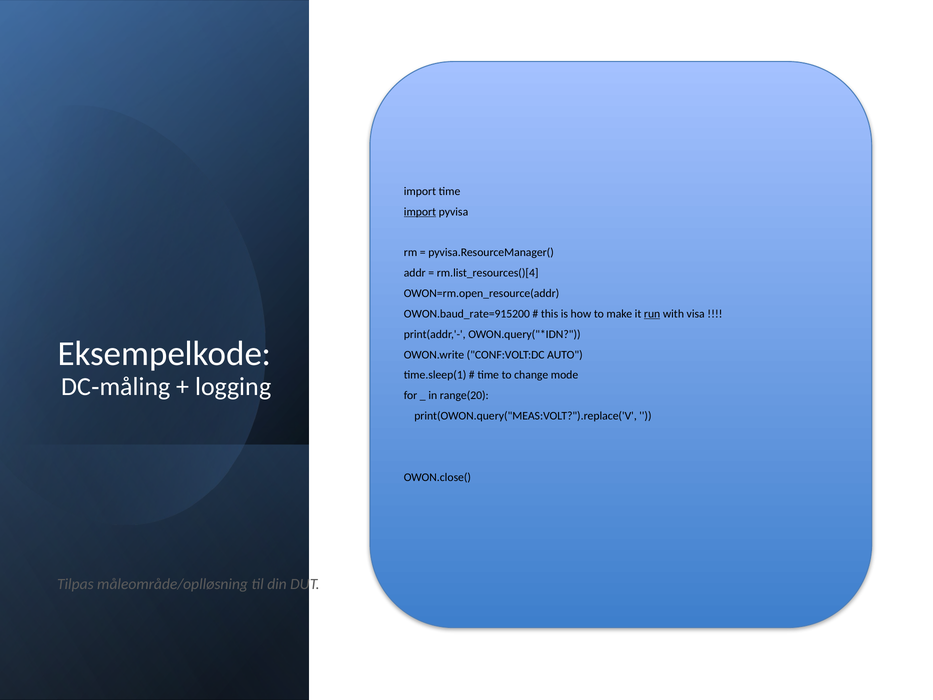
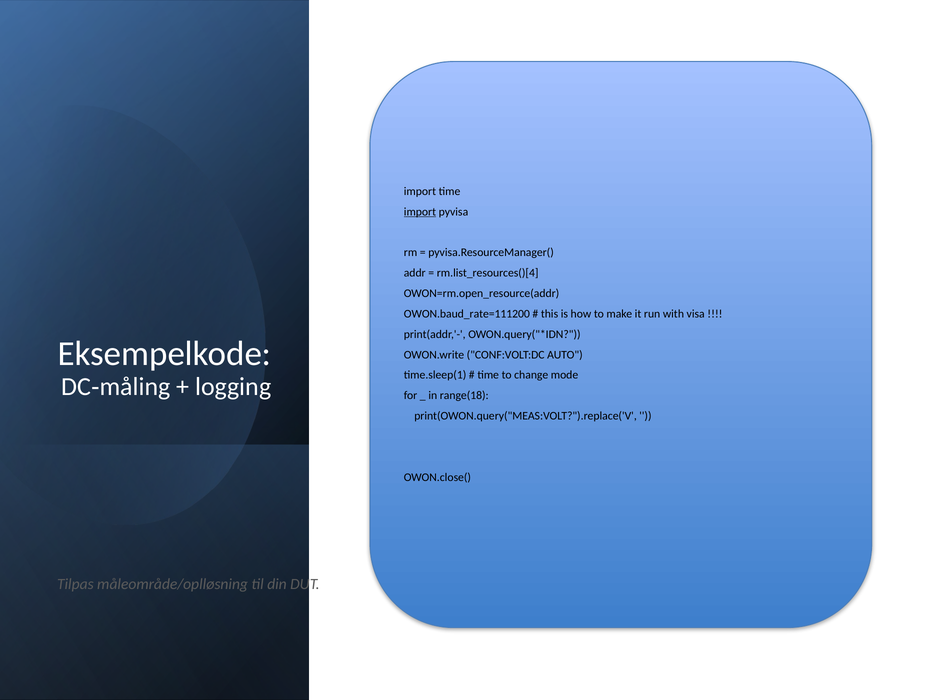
OWON.baud_rate=915200: OWON.baud_rate=915200 -> OWON.baud_rate=111200
run underline: present -> none
range(20: range(20 -> range(18
